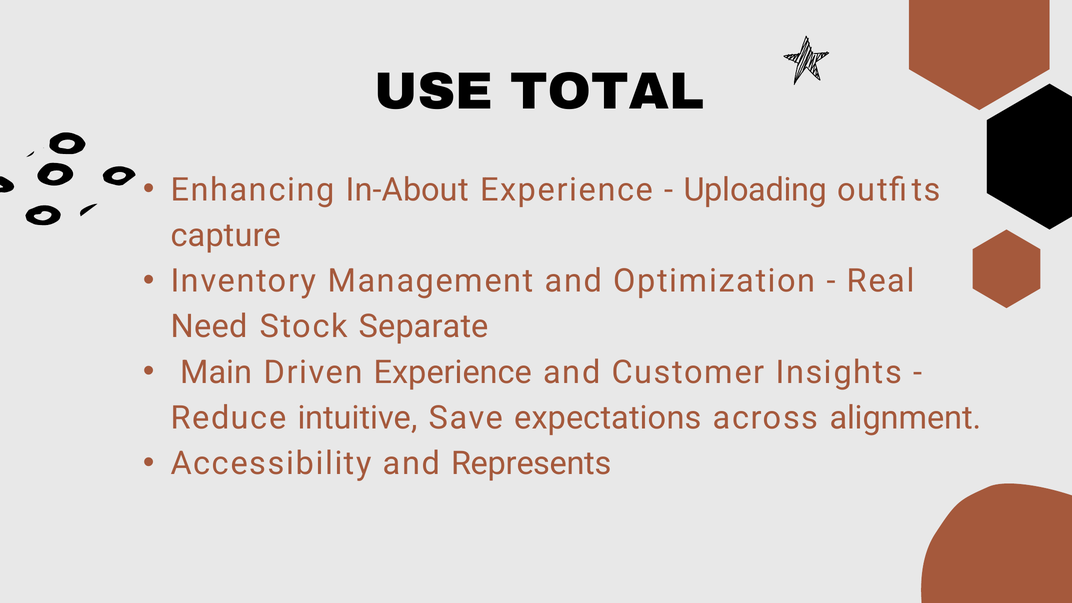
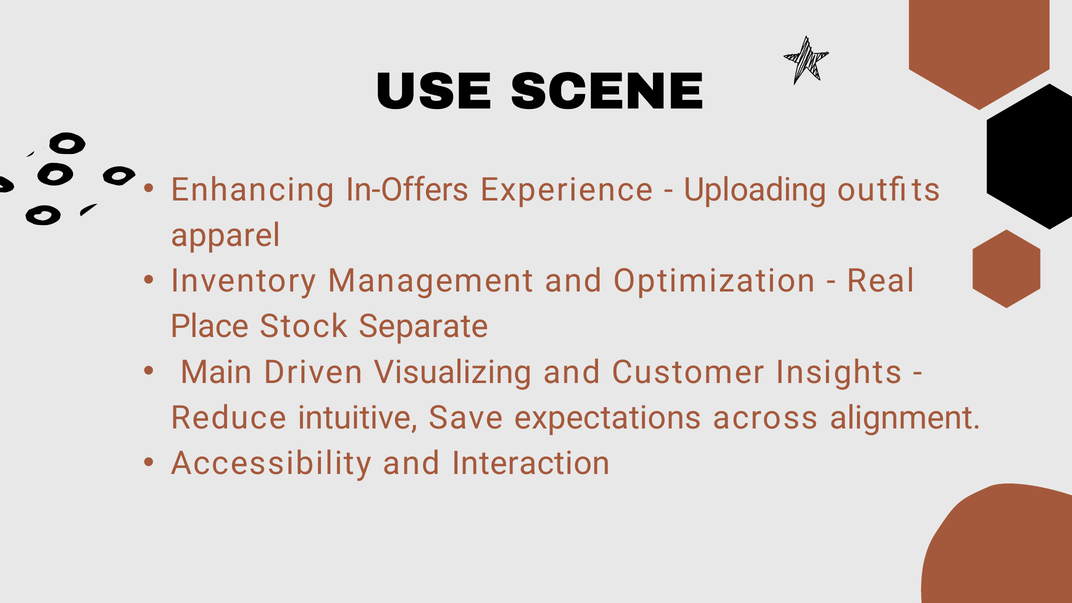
TOTAL: TOTAL -> SCENE
In-About: In-About -> In-Offers
capture: capture -> apparel
Need: Need -> Place
Driven Experience: Experience -> Visualizing
Represents: Represents -> Interaction
